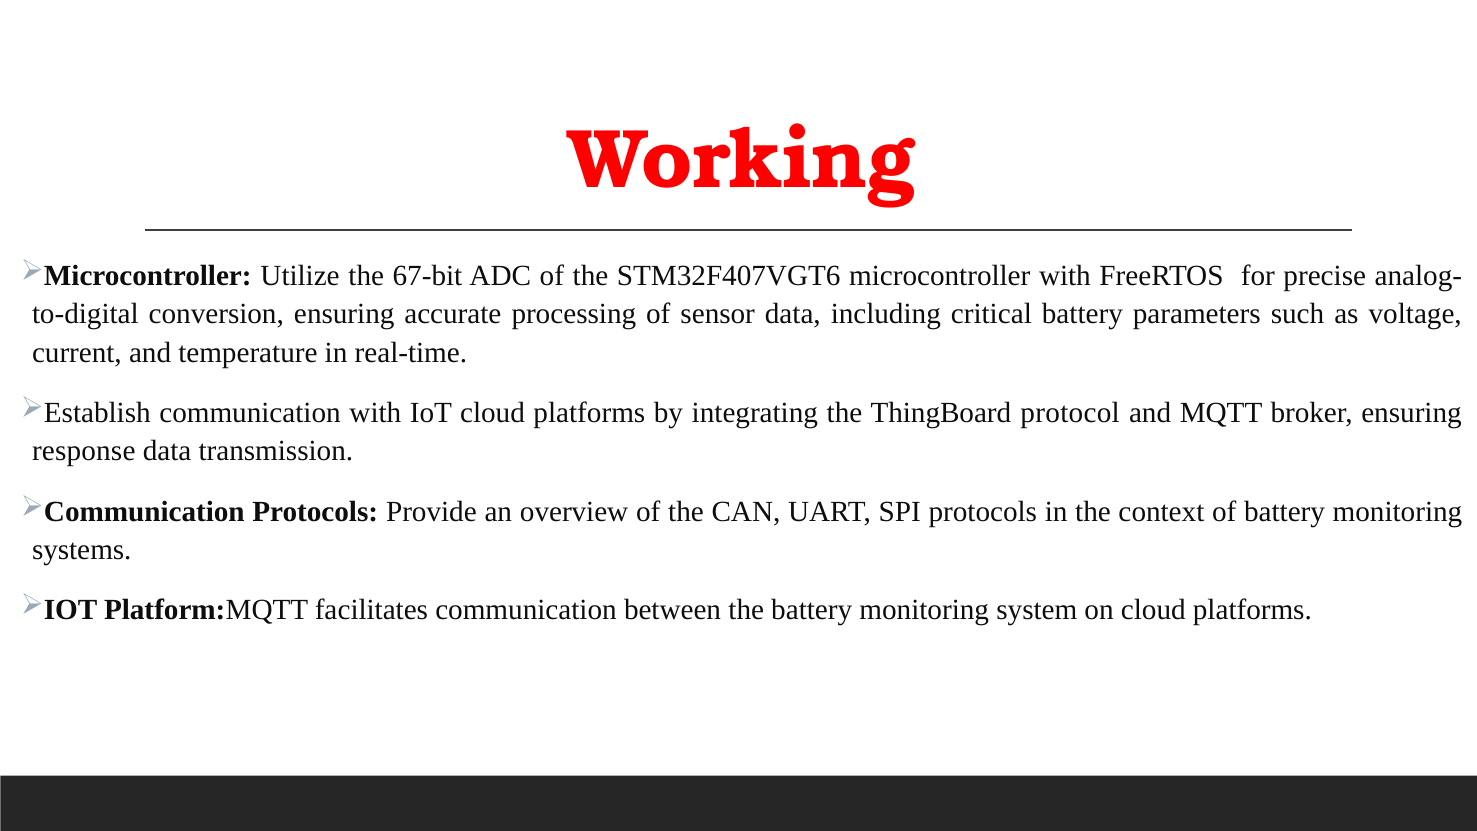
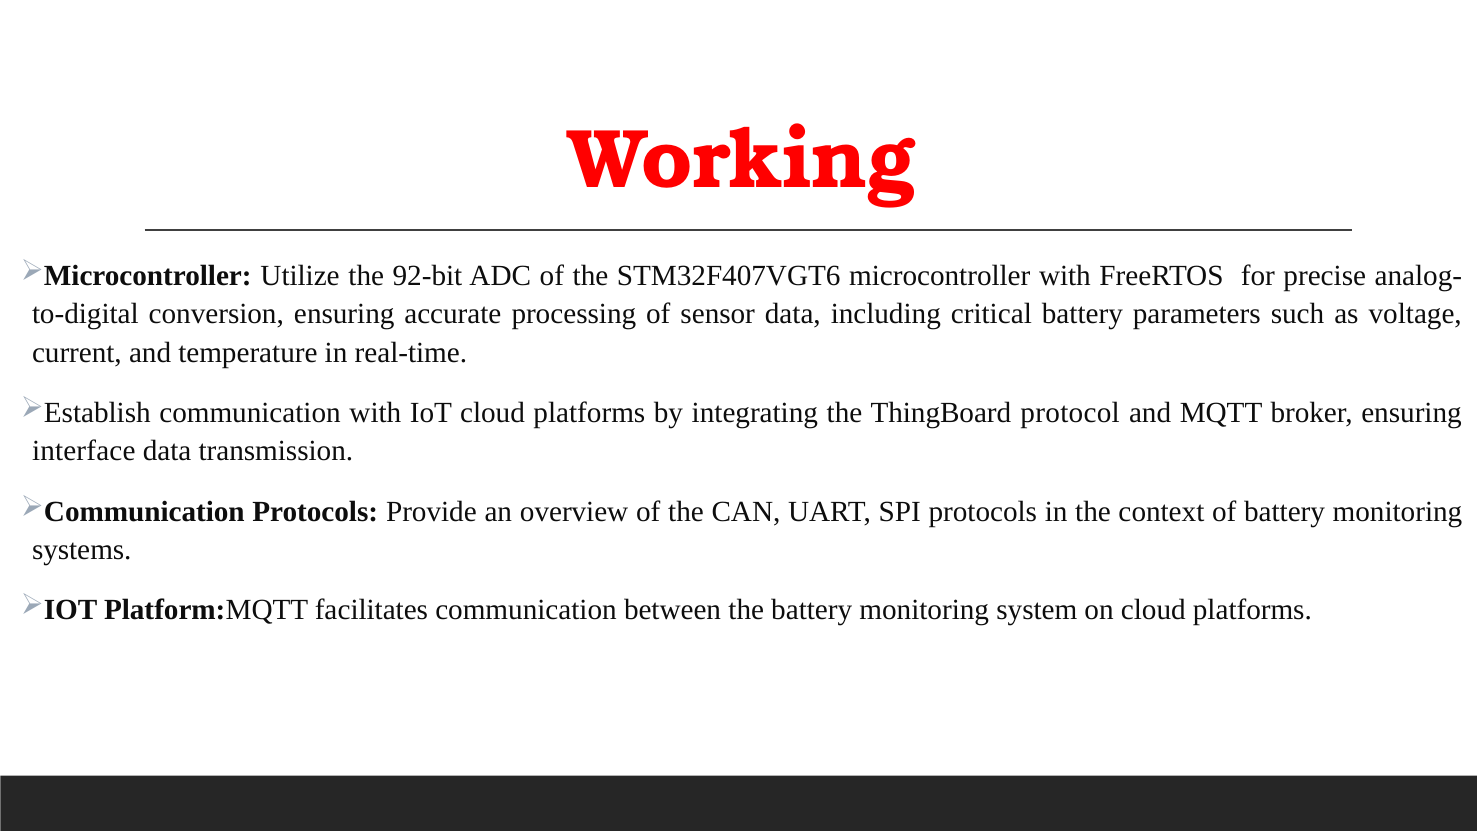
67-bit: 67-bit -> 92-bit
response: response -> interface
